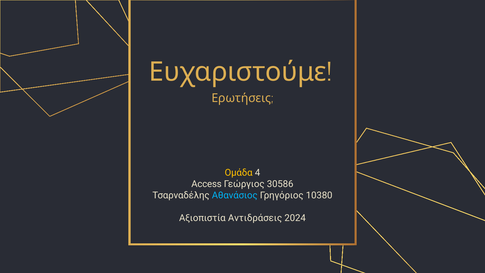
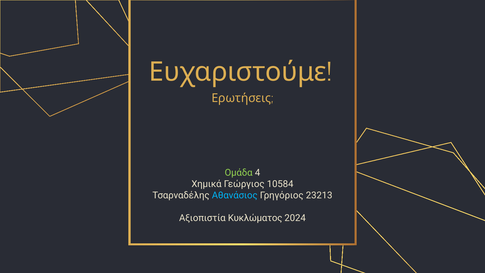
Ομάδα colour: yellow -> light green
Access: Access -> Χημικά
30586: 30586 -> 10584
10380: 10380 -> 23213
Αντιδράσεις: Αντιδράσεις -> Κυκλώματος
